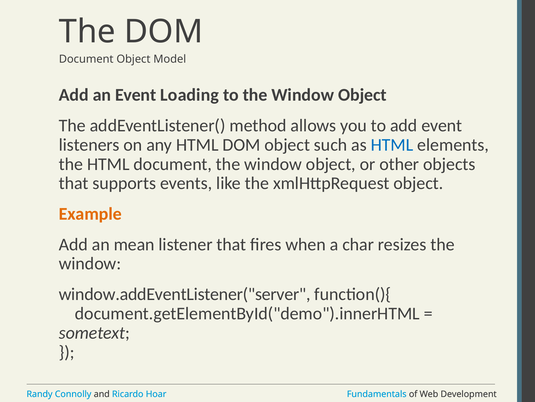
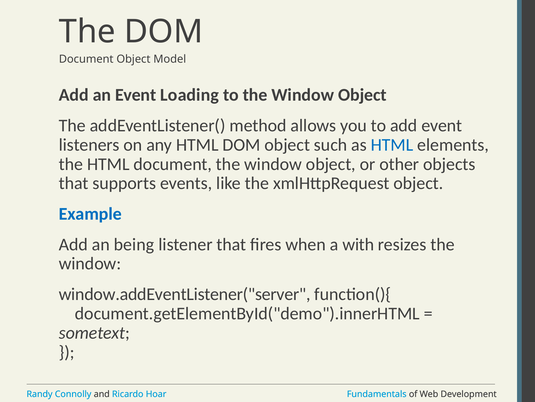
Example colour: orange -> blue
mean: mean -> being
char: char -> with
